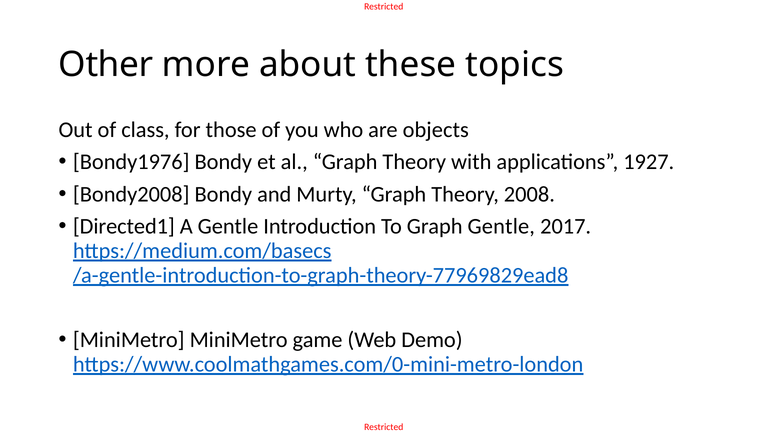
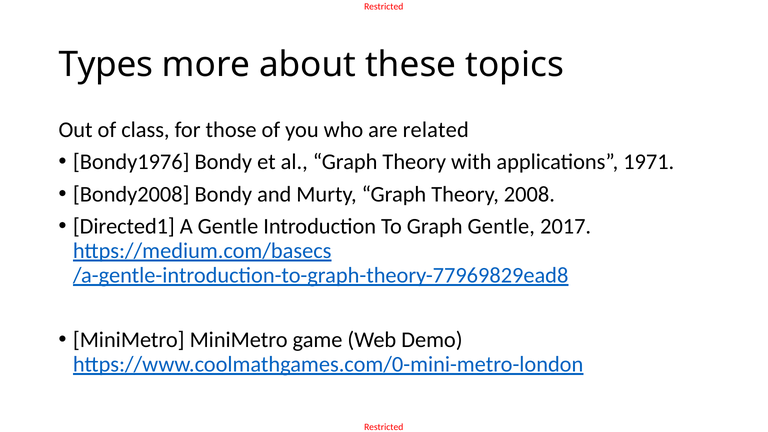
Other: Other -> Types
objects: objects -> related
1927: 1927 -> 1971
